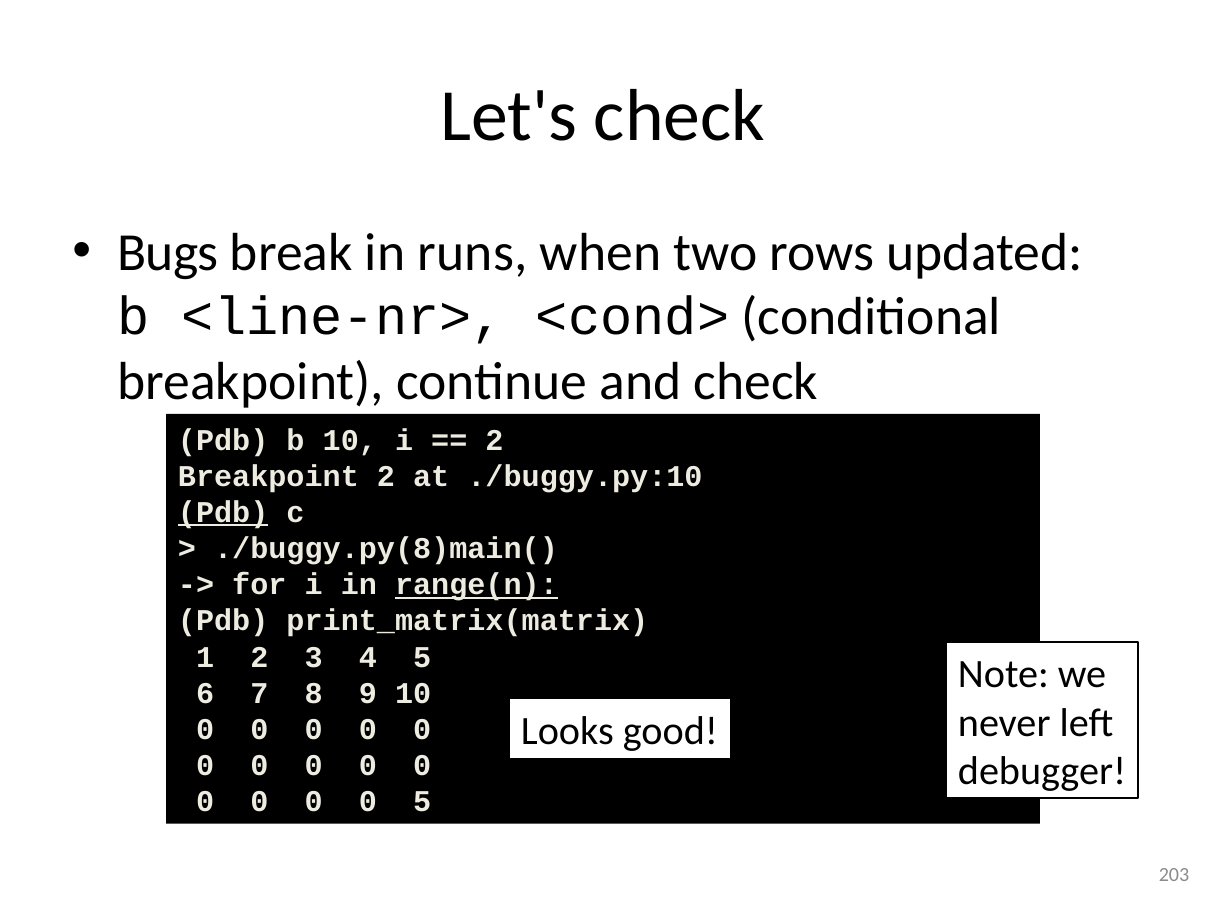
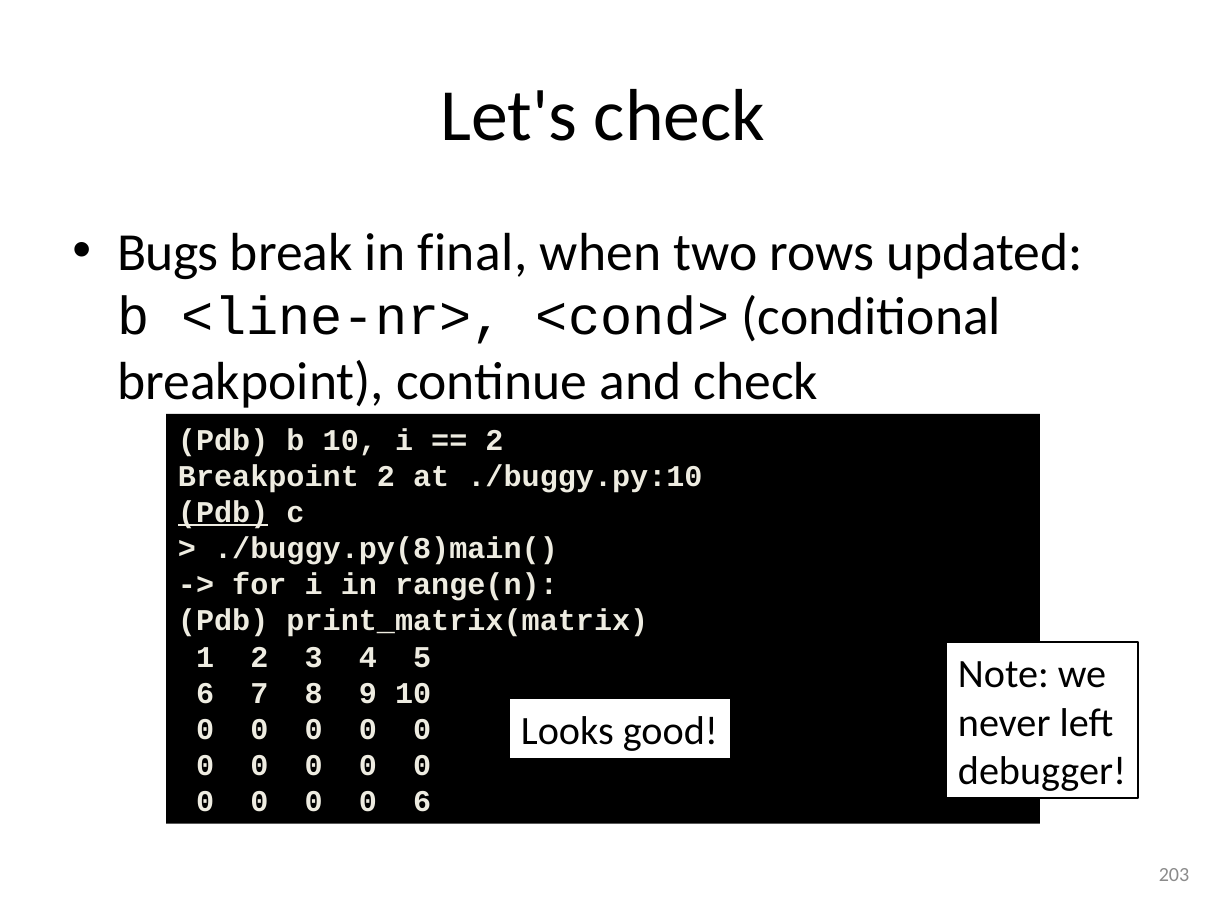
runs: runs -> final
range(n underline: present -> none
0 5: 5 -> 6
